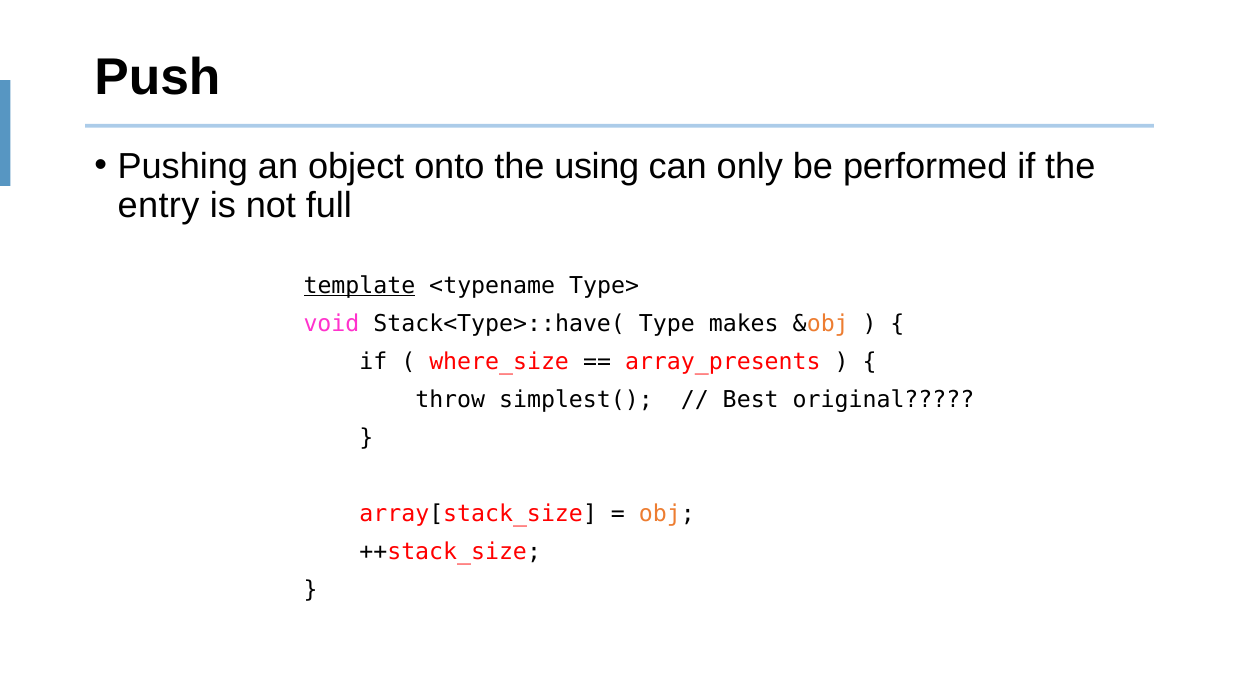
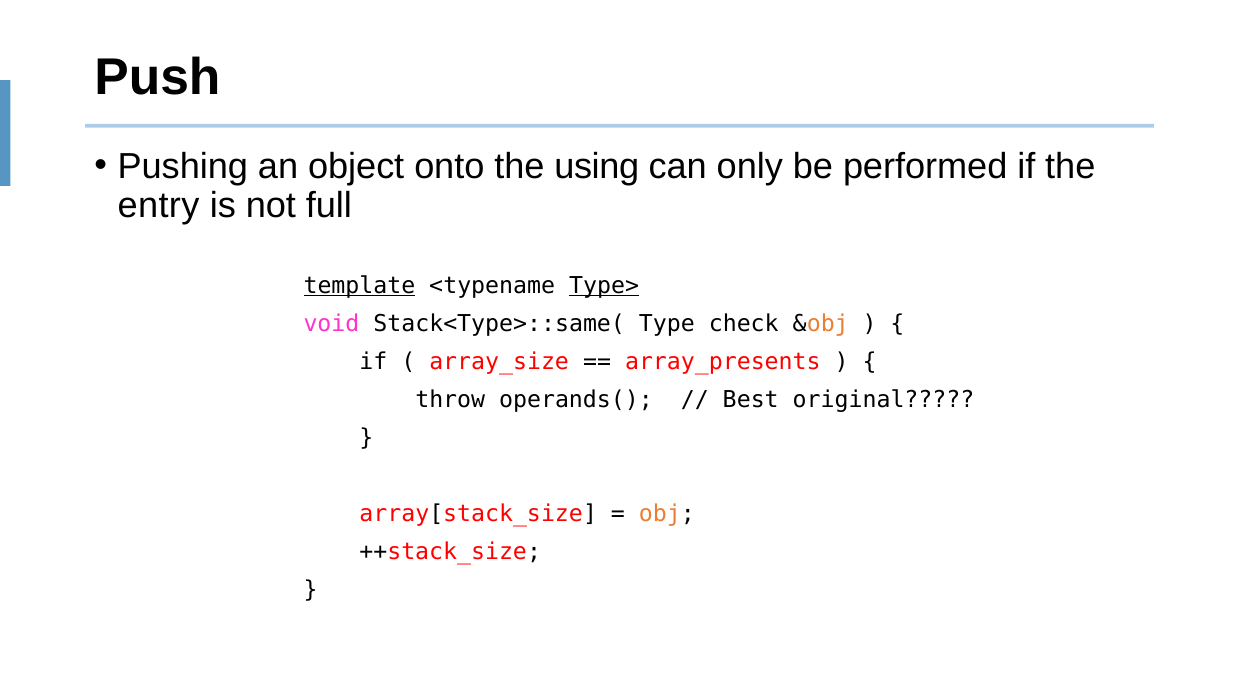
Type> underline: none -> present
Stack<Type>::have(: Stack<Type>::have( -> Stack<Type>::same(
makes: makes -> check
where_size: where_size -> array_size
simplest(: simplest( -> operands(
